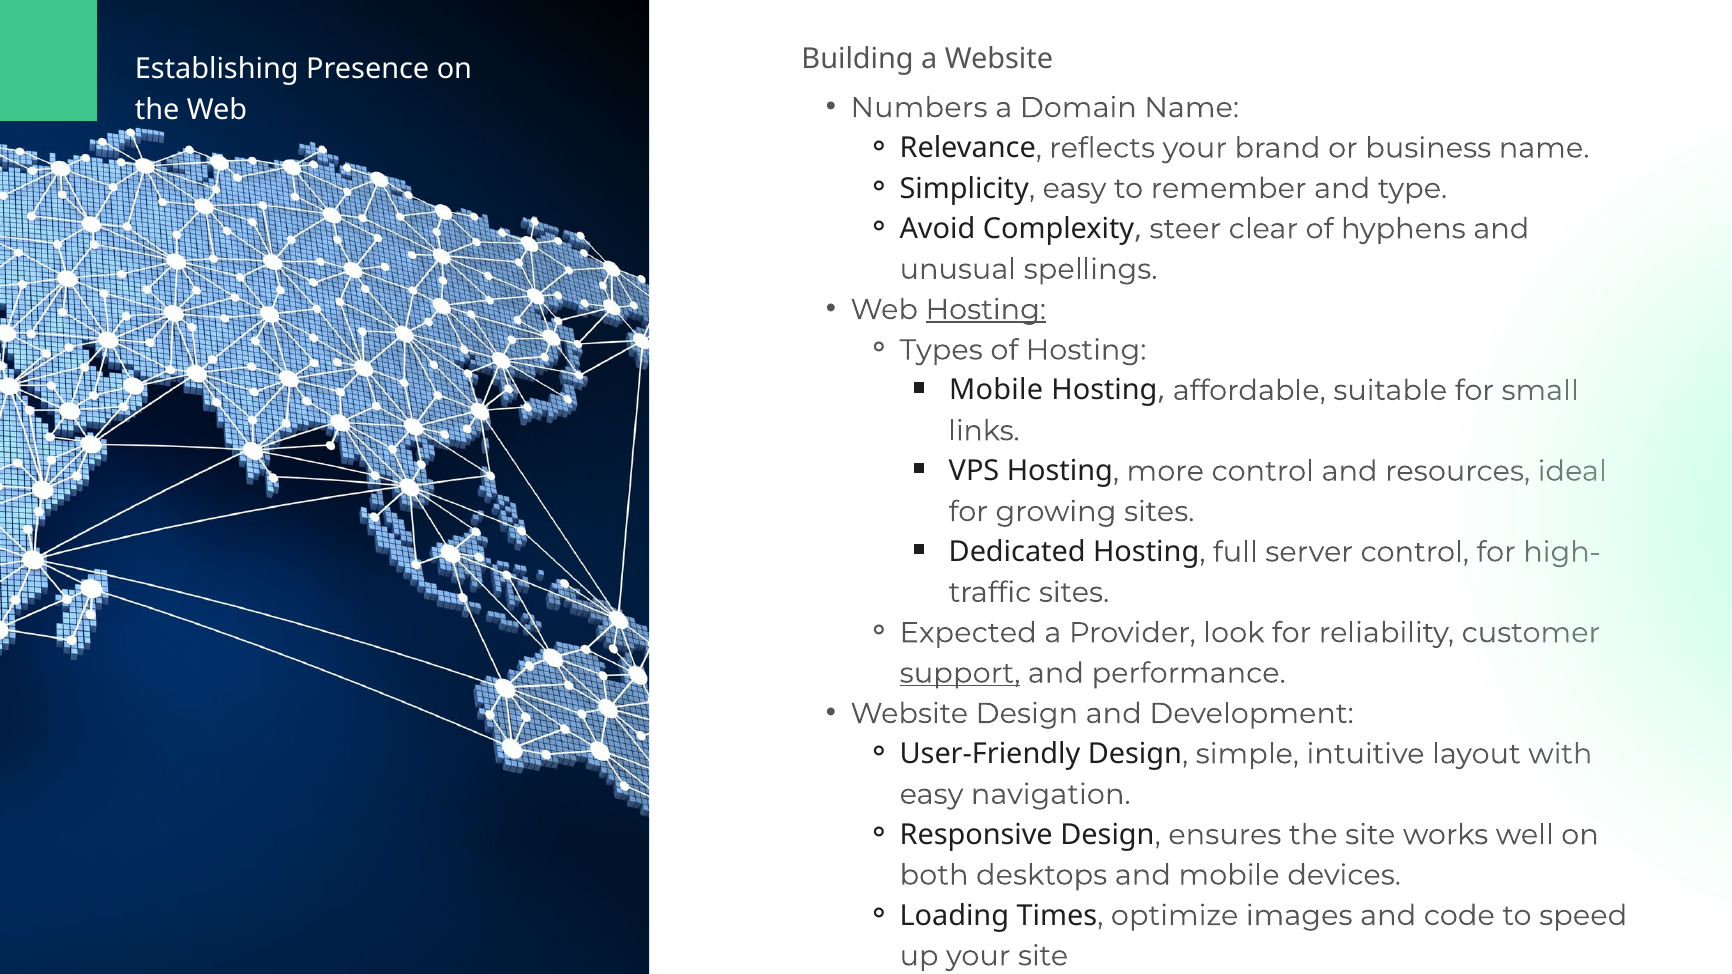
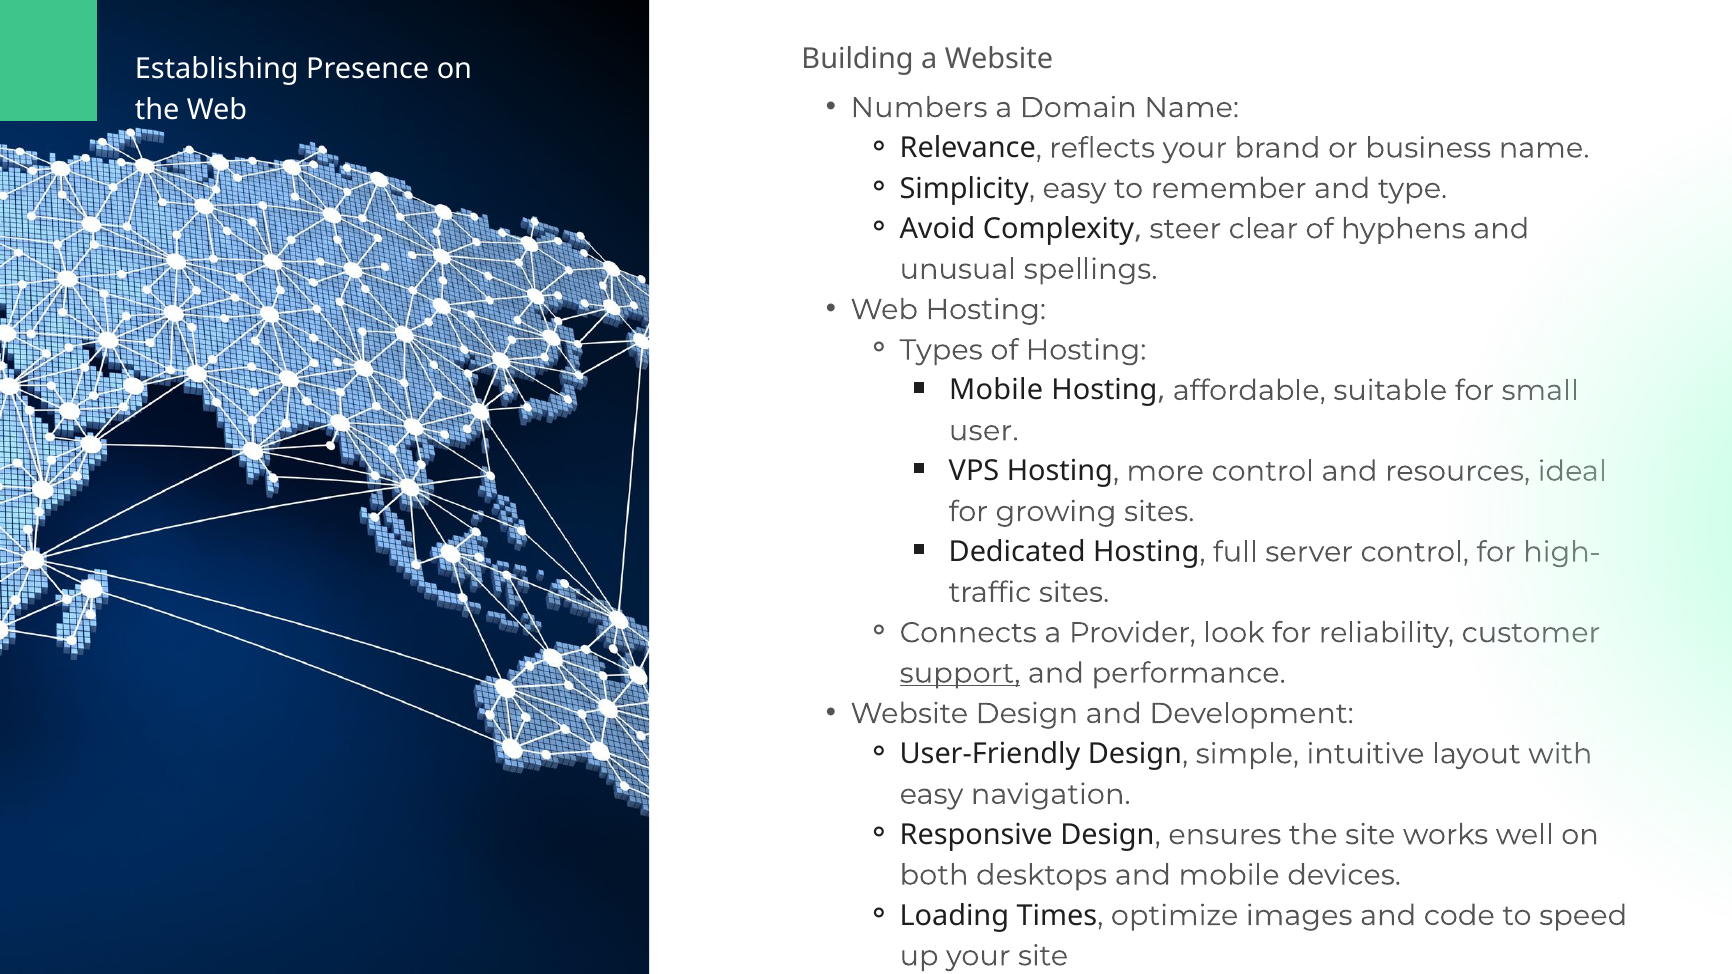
Hosting at (986, 310) underline: present -> none
links: links -> user
Expected: Expected -> Connects
